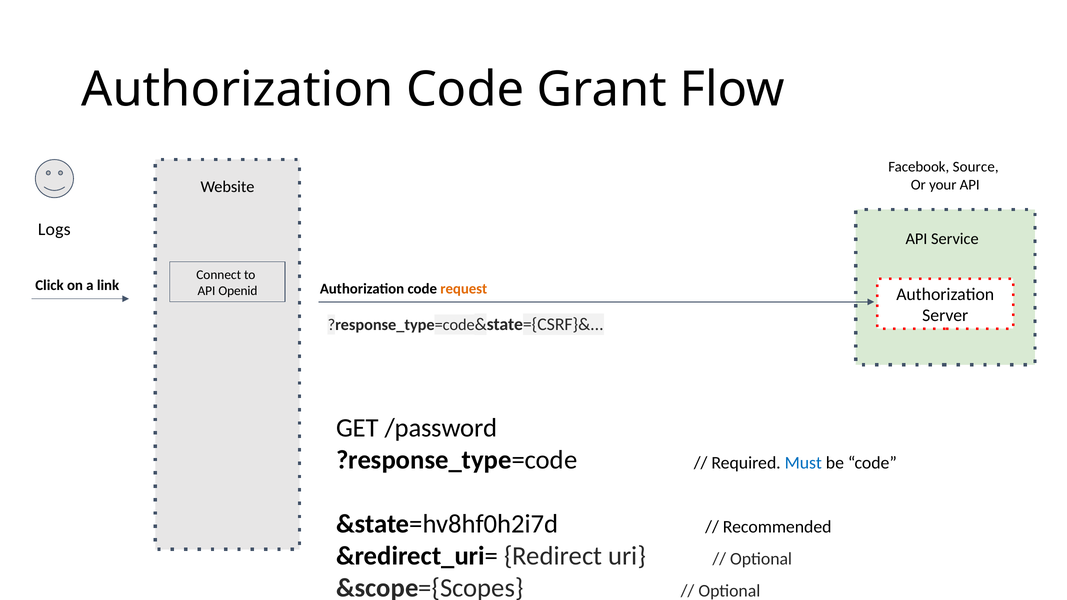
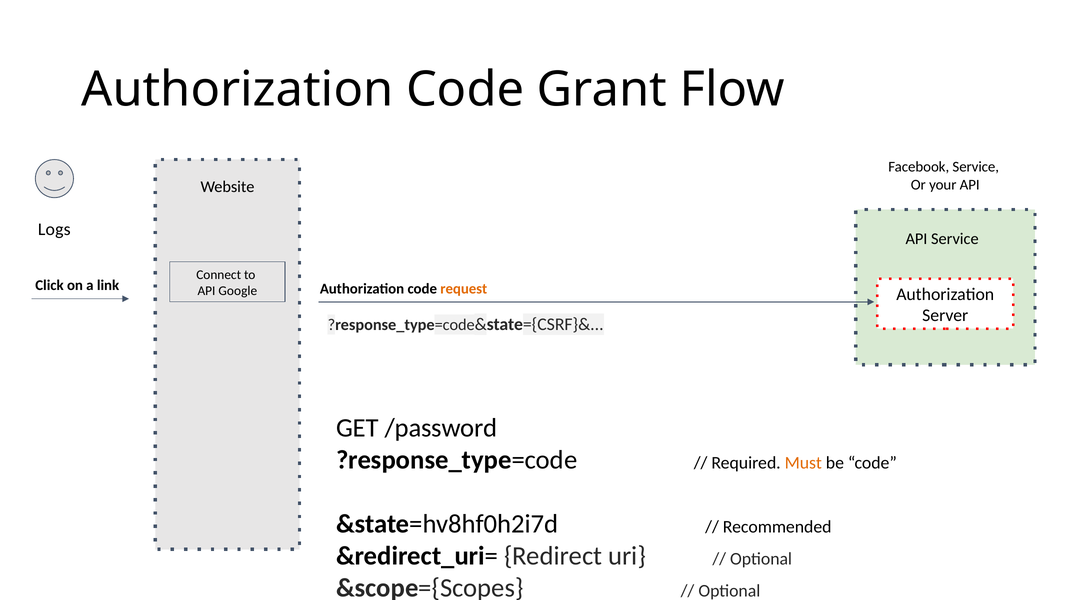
Facebook Source: Source -> Service
Openid: Openid -> Google
Must colour: blue -> orange
